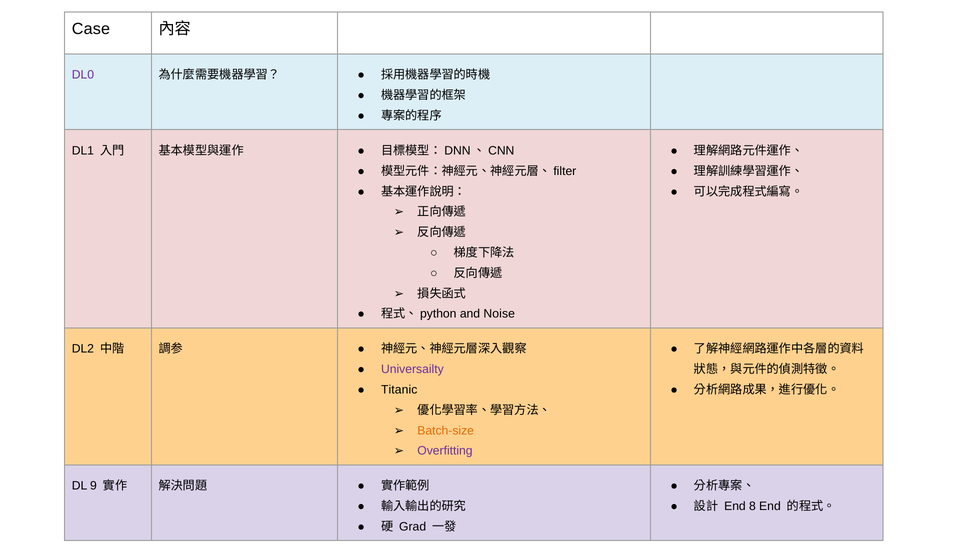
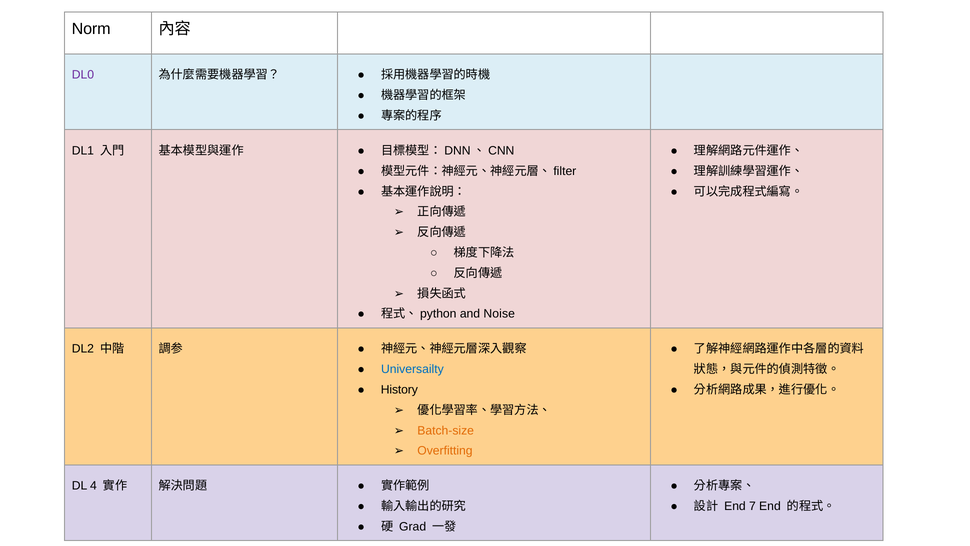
Case: Case -> Norm
Universailty colour: purple -> blue
Titanic: Titanic -> History
Overfitting colour: purple -> orange
9: 9 -> 4
8: 8 -> 7
